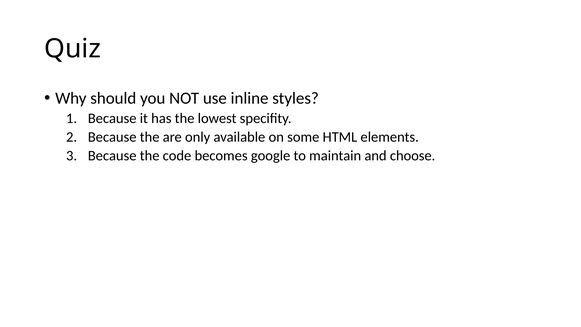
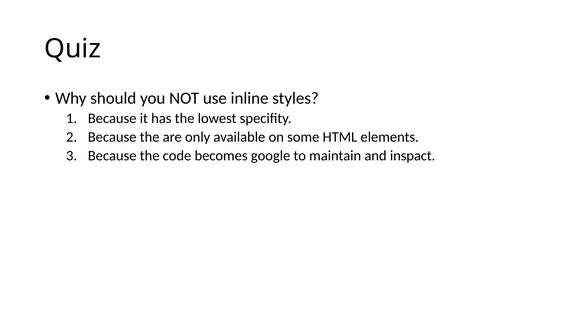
choose: choose -> inspact
